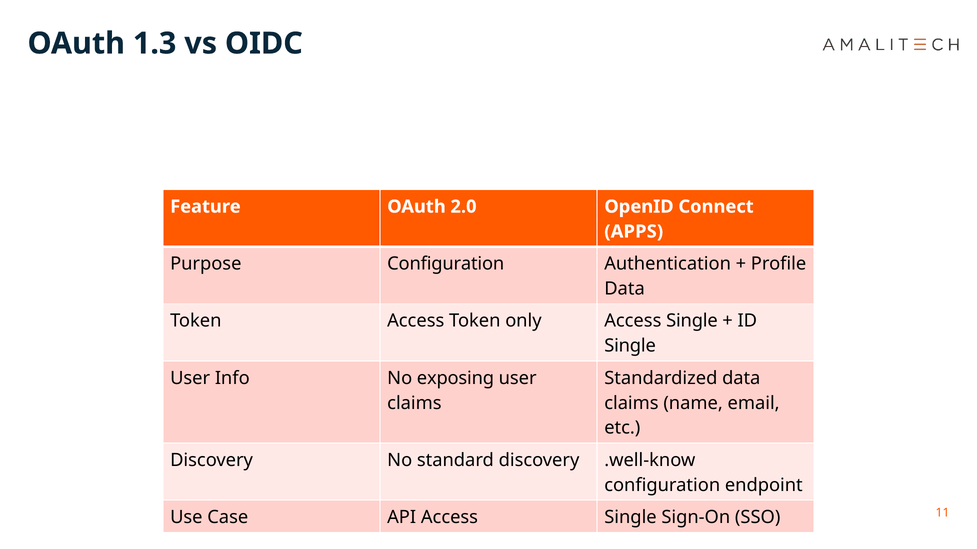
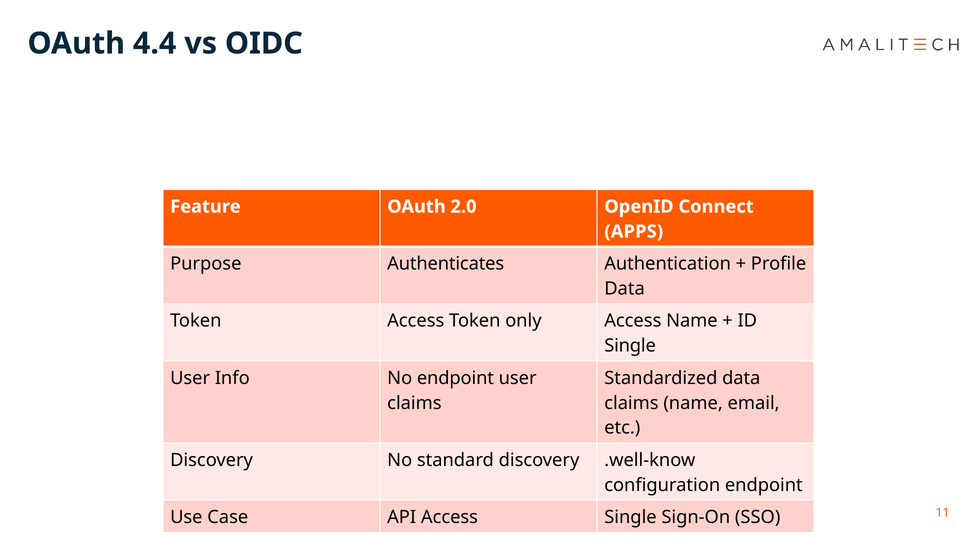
1.3: 1.3 -> 4.4
Purpose Configuration: Configuration -> Authenticates
only Access Single: Single -> Name
No exposing: exposing -> endpoint
